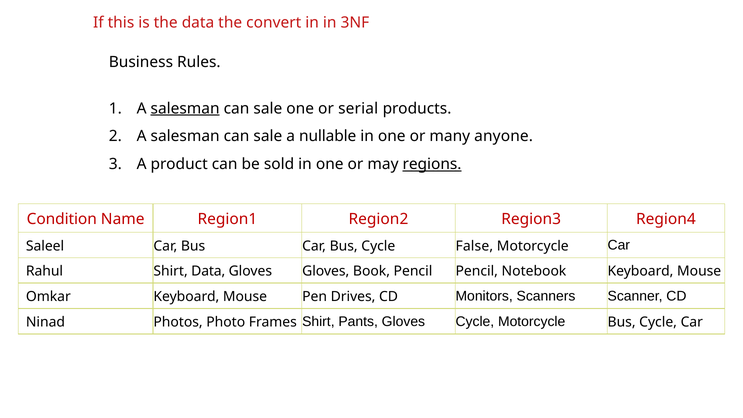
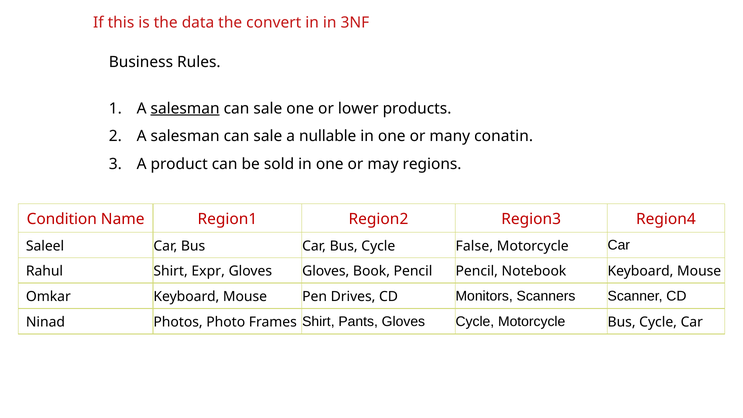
serial: serial -> lower
anyone: anyone -> conatin
regions underline: present -> none
Shirt Data: Data -> Expr
